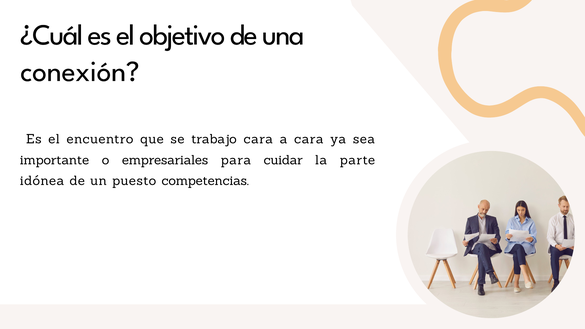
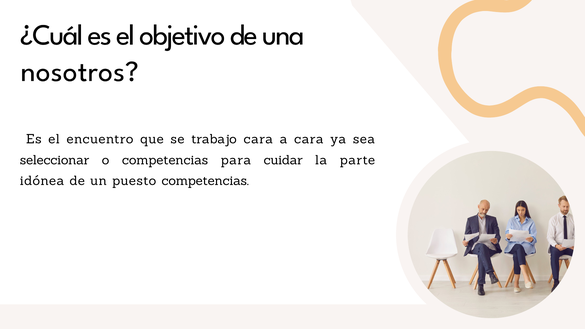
conexión: conexión -> nosotros
importante: importante -> seleccionar
o empresariales: empresariales -> competencias
